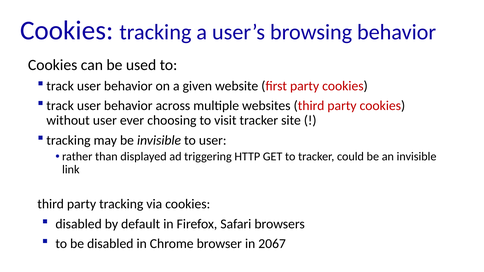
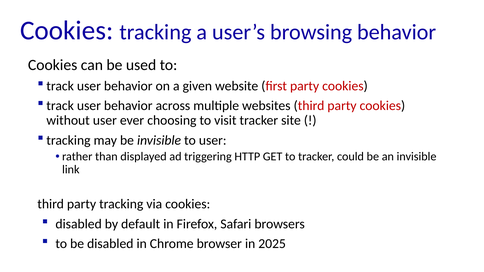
2067: 2067 -> 2025
